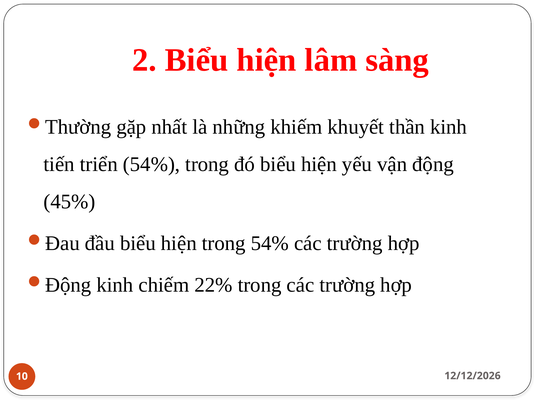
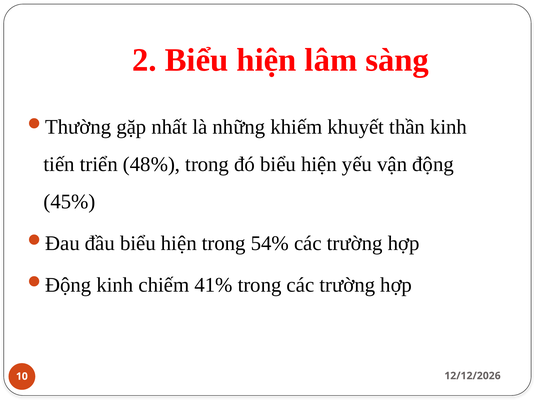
triển 54%: 54% -> 48%
22%: 22% -> 41%
